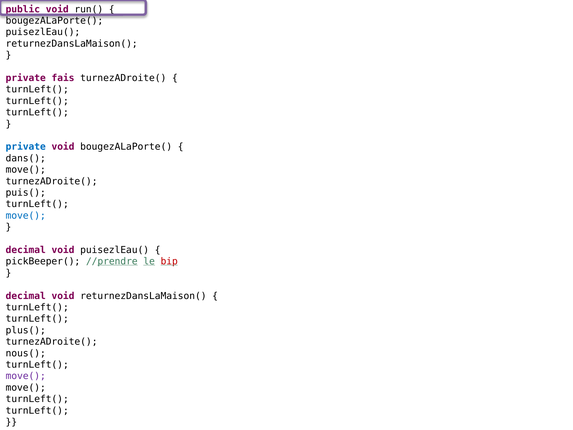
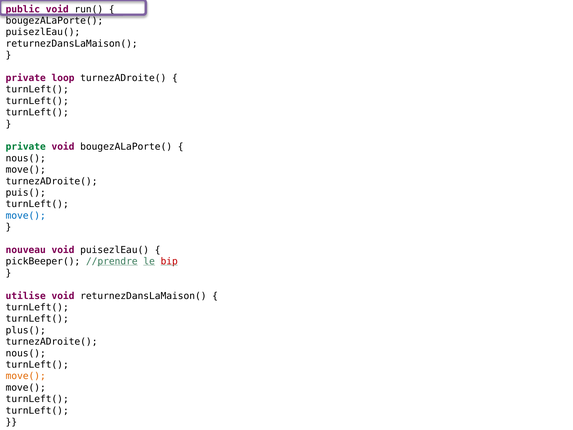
fais: fais -> loop
private at (26, 147) colour: blue -> green
dans( at (26, 158): dans( -> nous(
decimal at (26, 250): decimal -> nouveau
decimal at (26, 296): decimal -> utilise
move( at (26, 376) colour: purple -> orange
